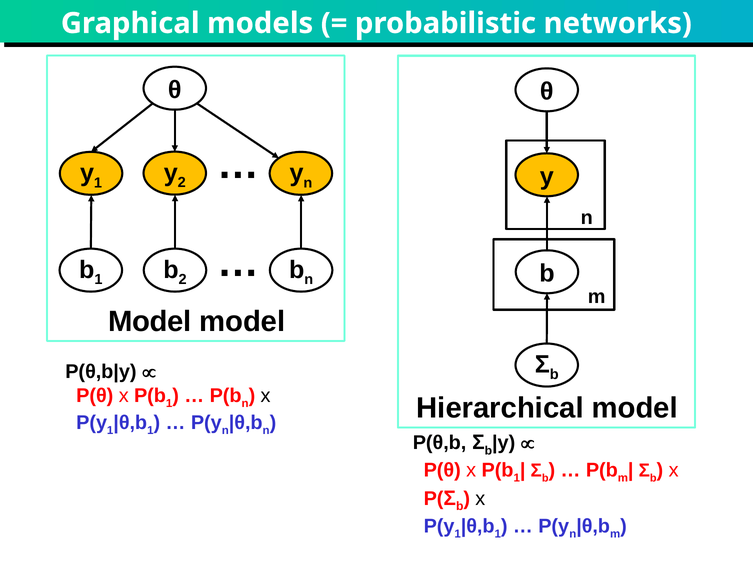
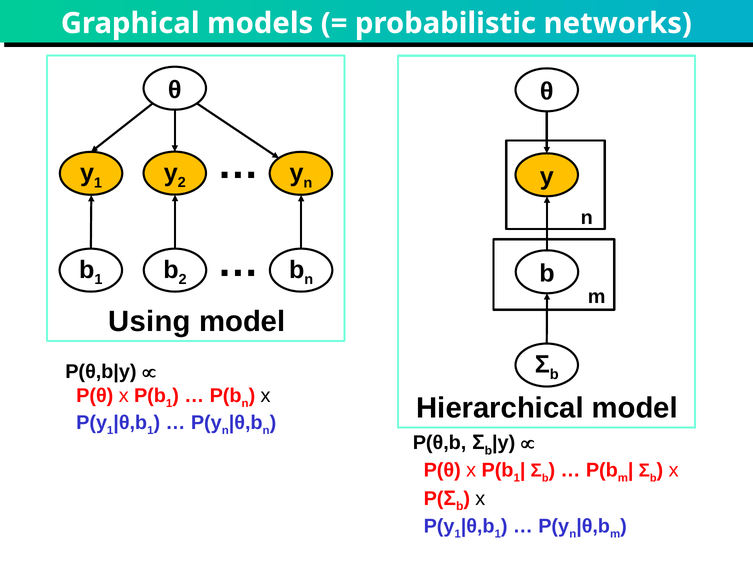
Model at (150, 321): Model -> Using
